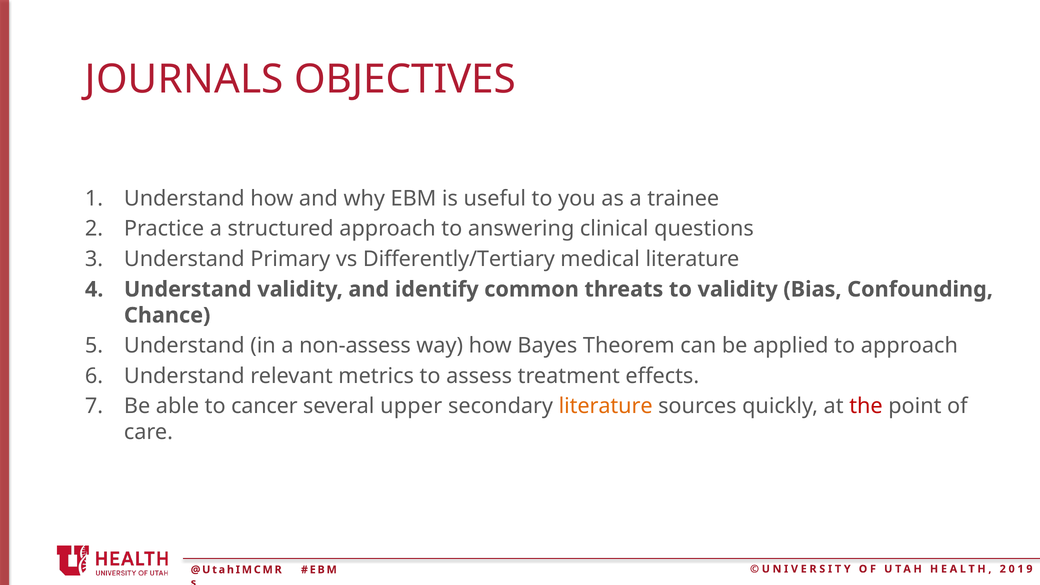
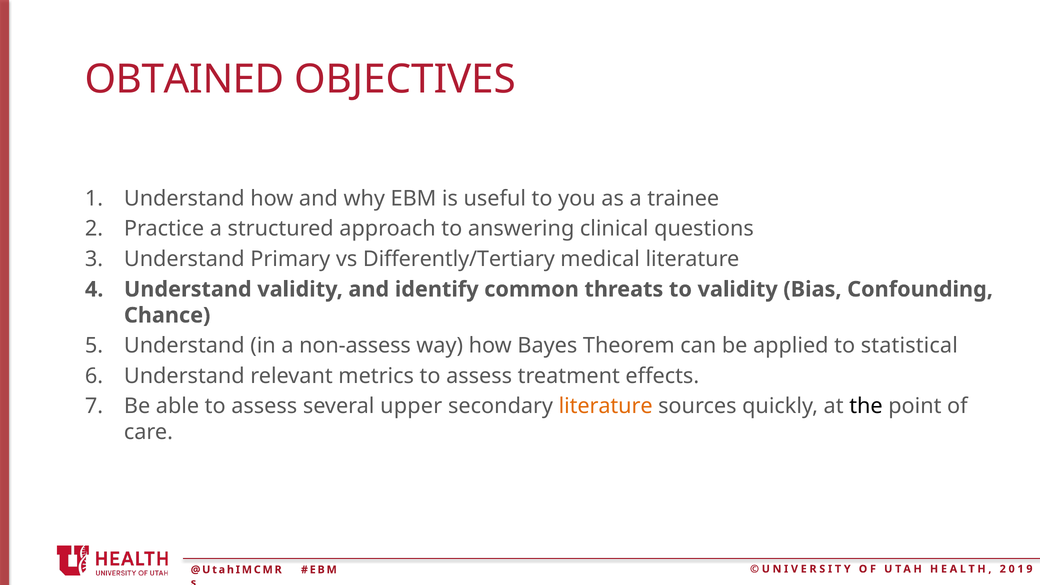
JOURNALS: JOURNALS -> OBTAINED
to approach: approach -> statistical
able to cancer: cancer -> assess
the colour: red -> black
